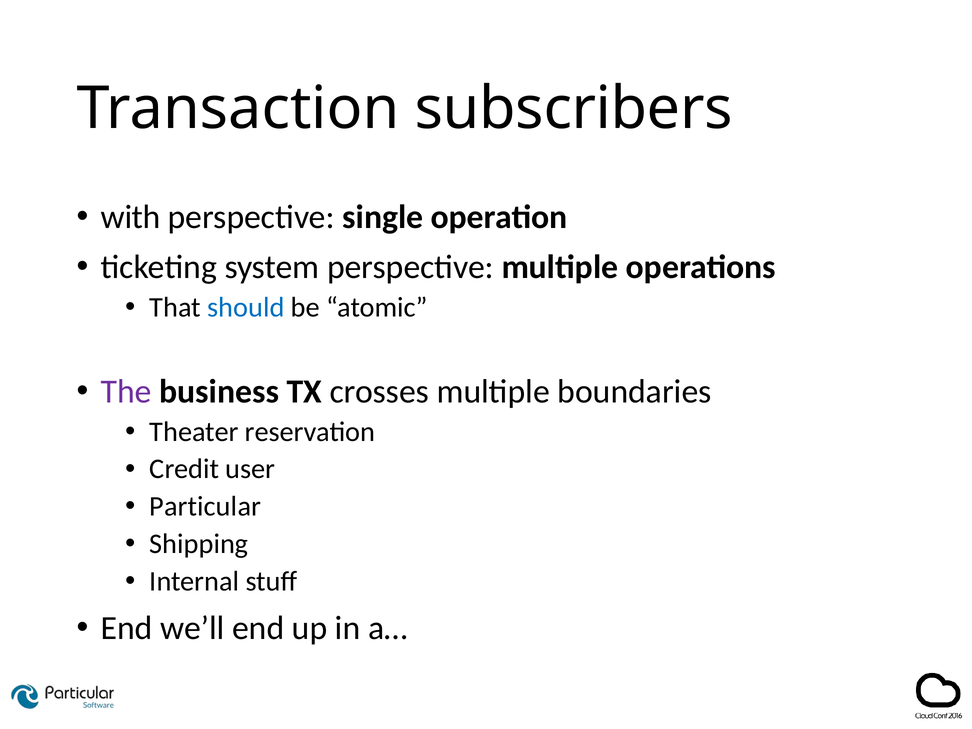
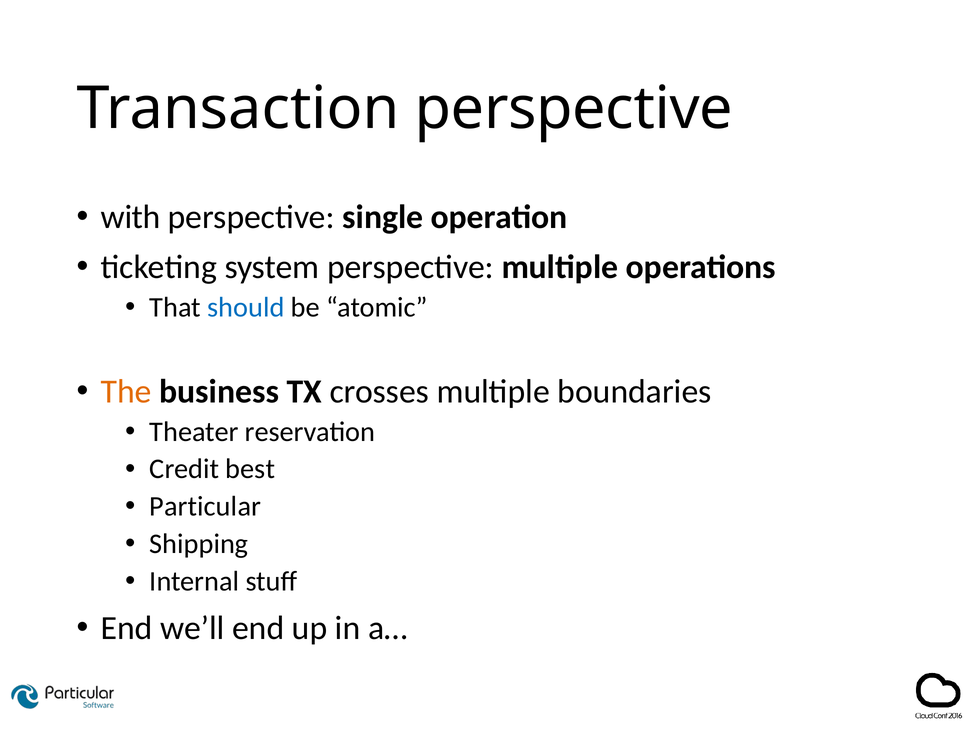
Transaction subscribers: subscribers -> perspective
The colour: purple -> orange
user: user -> best
